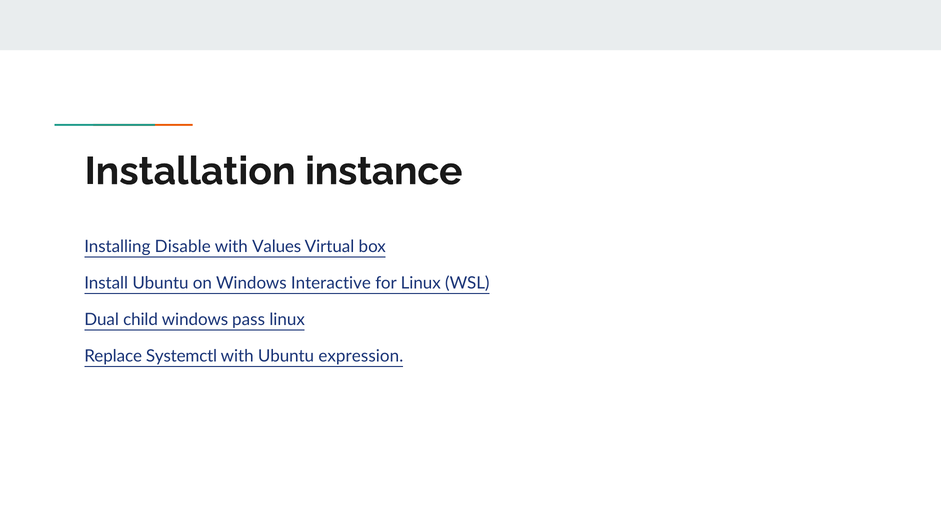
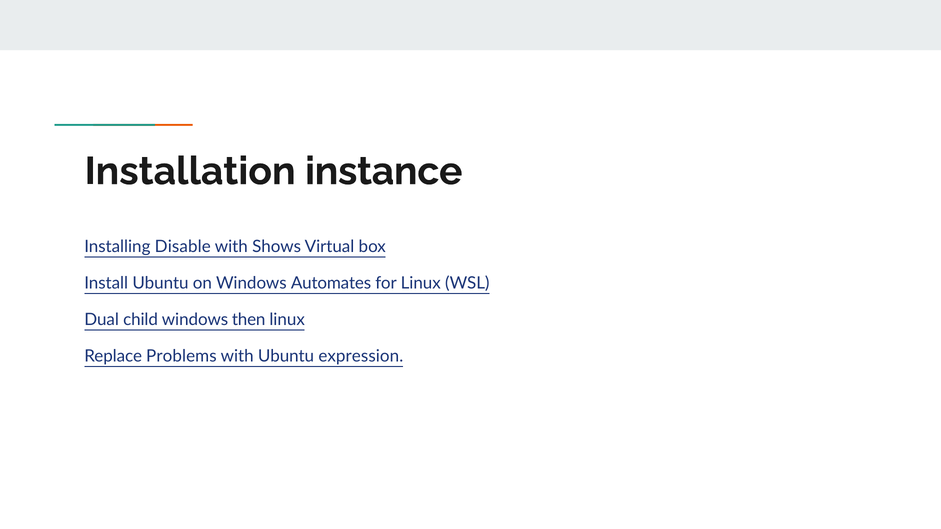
Values: Values -> Shows
Interactive: Interactive -> Automates
pass: pass -> then
Systemctl: Systemctl -> Problems
